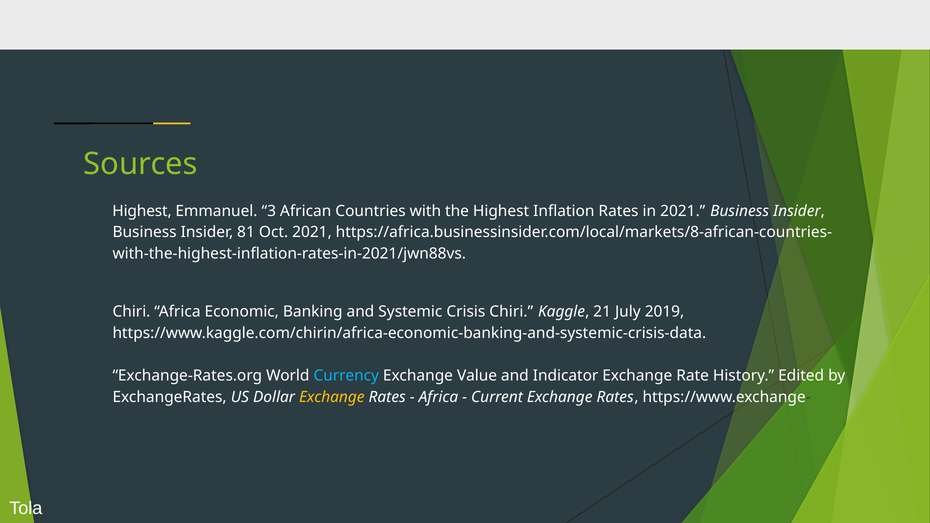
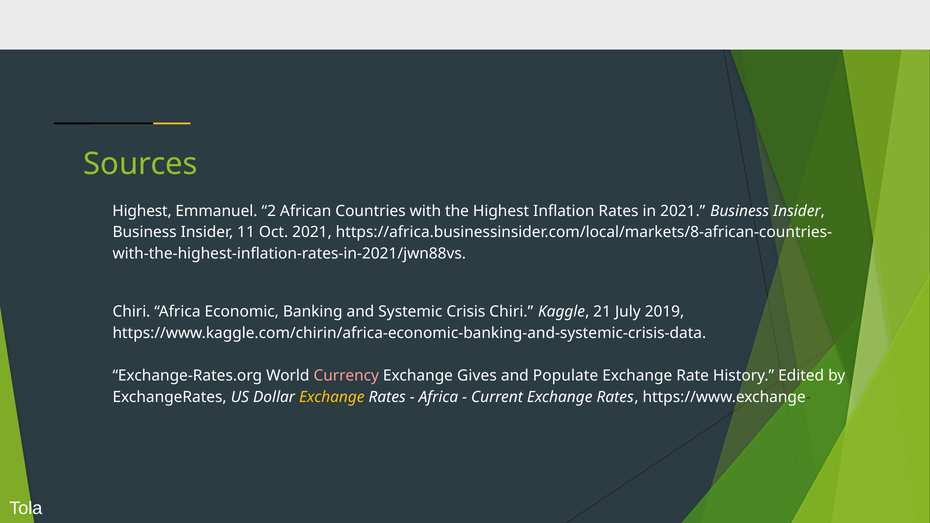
3: 3 -> 2
81: 81 -> 11
Currency colour: light blue -> pink
Value: Value -> Gives
Indicator: Indicator -> Populate
